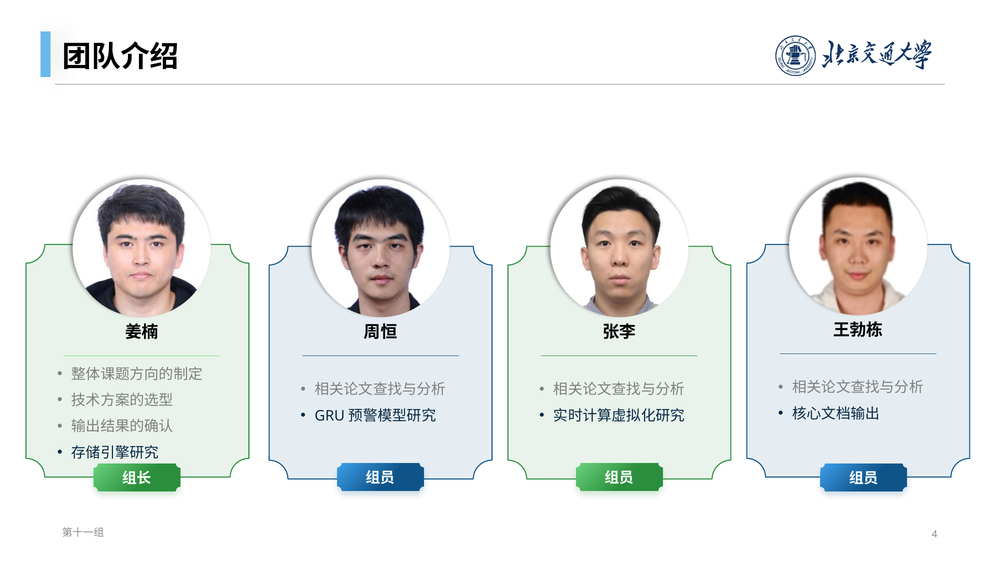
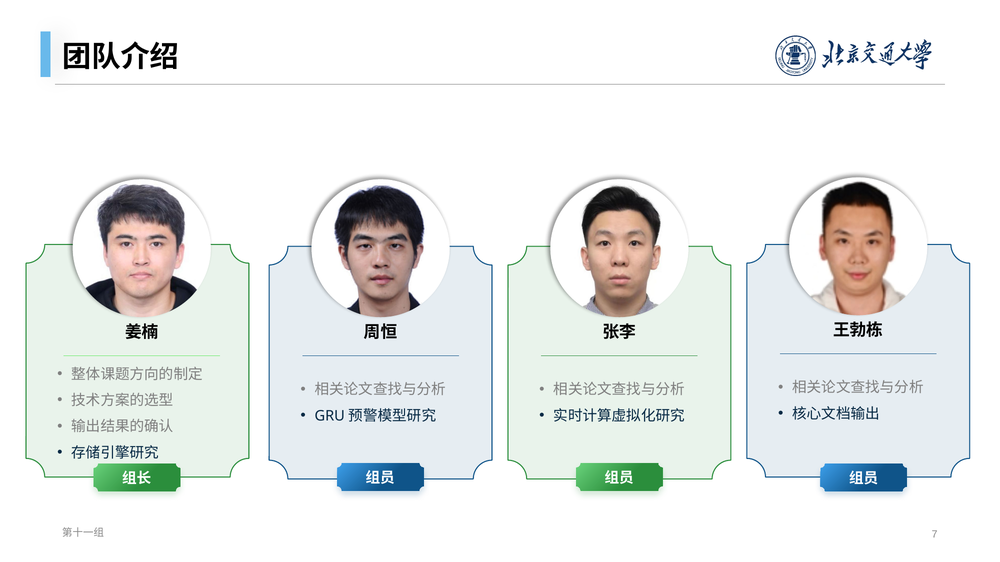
4: 4 -> 7
